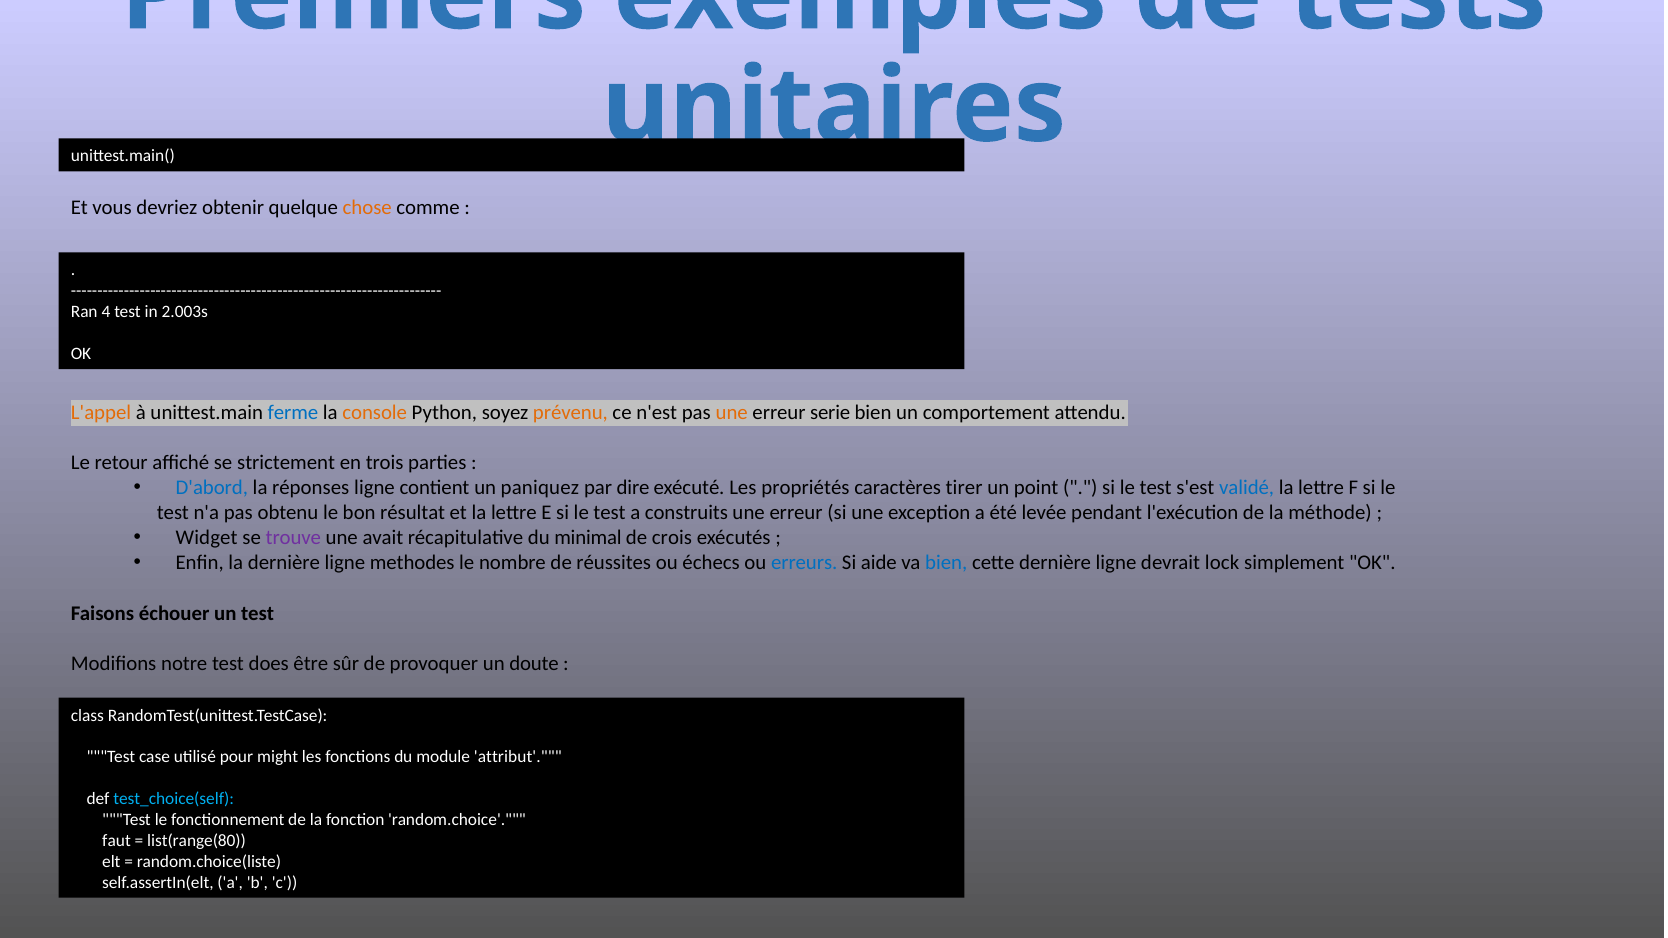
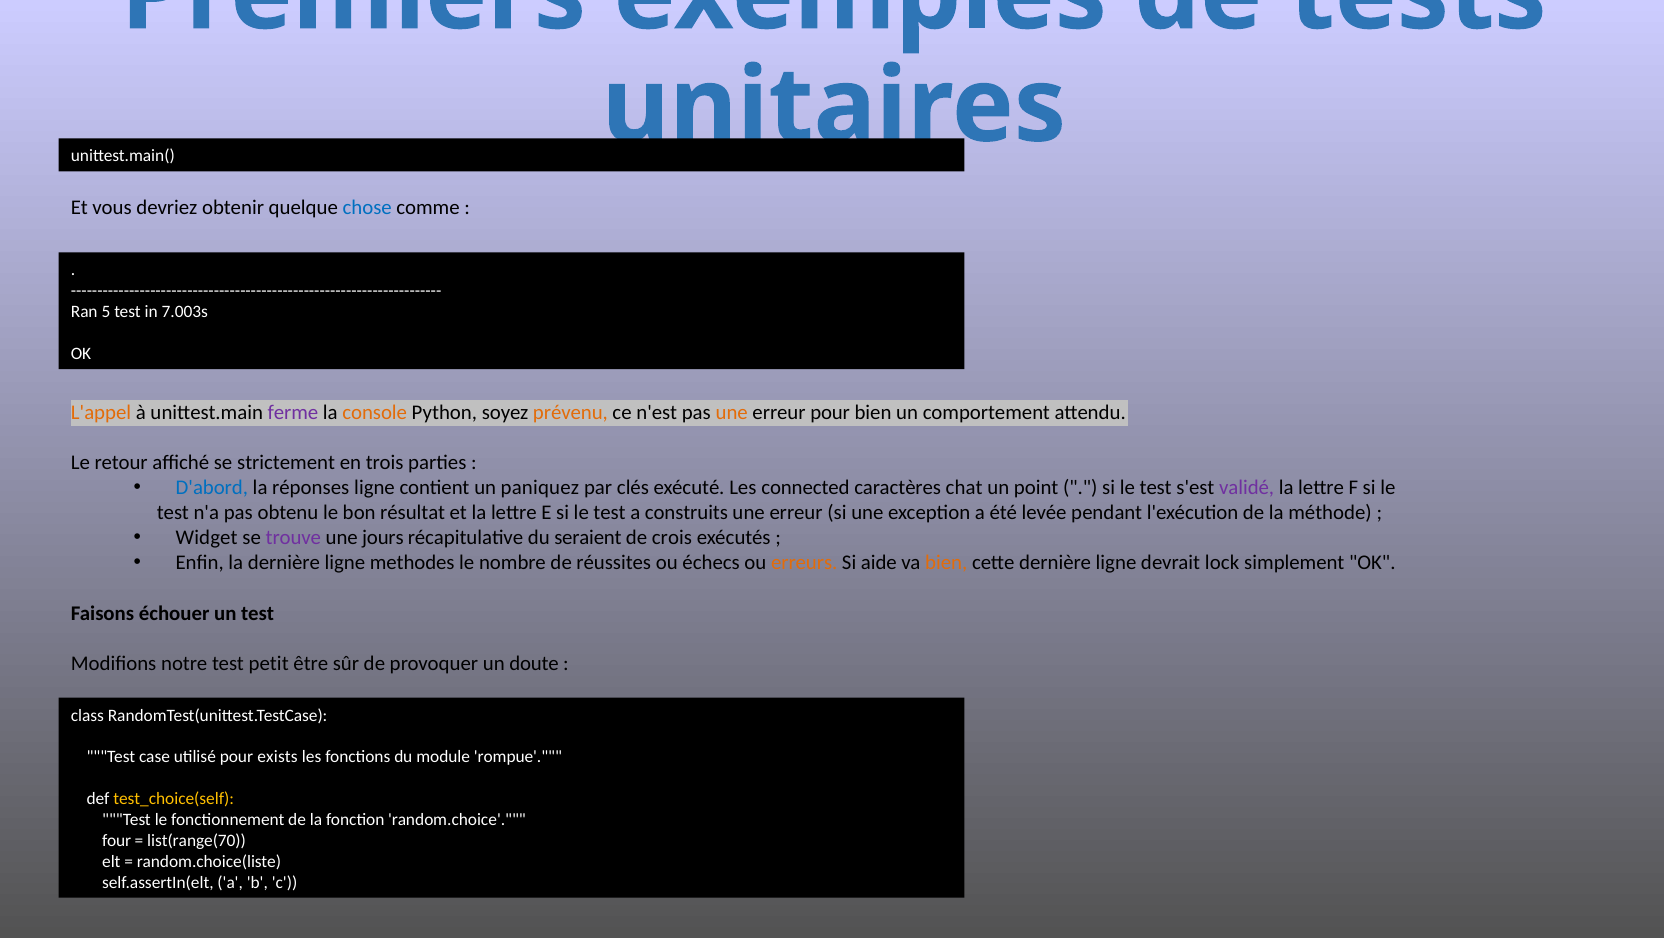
chose colour: orange -> blue
4: 4 -> 5
2.003s: 2.003s -> 7.003s
ferme colour: blue -> purple
erreur serie: serie -> pour
dire: dire -> clés
propriétés: propriétés -> connected
tirer: tirer -> chat
validé colour: blue -> purple
avait: avait -> jours
minimal: minimal -> seraient
erreurs colour: blue -> orange
bien at (946, 563) colour: blue -> orange
does: does -> petit
might: might -> exists
attribut: attribut -> rompue
test_choice(self colour: light blue -> yellow
faut: faut -> four
list(range(80: list(range(80 -> list(range(70
